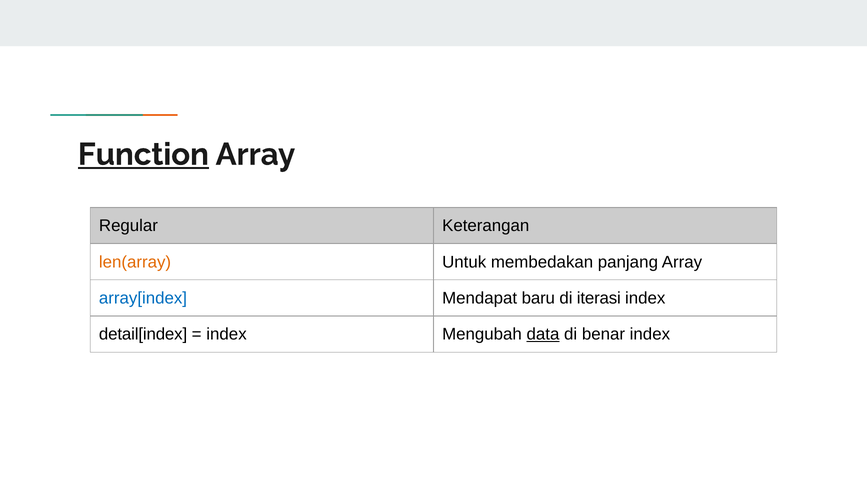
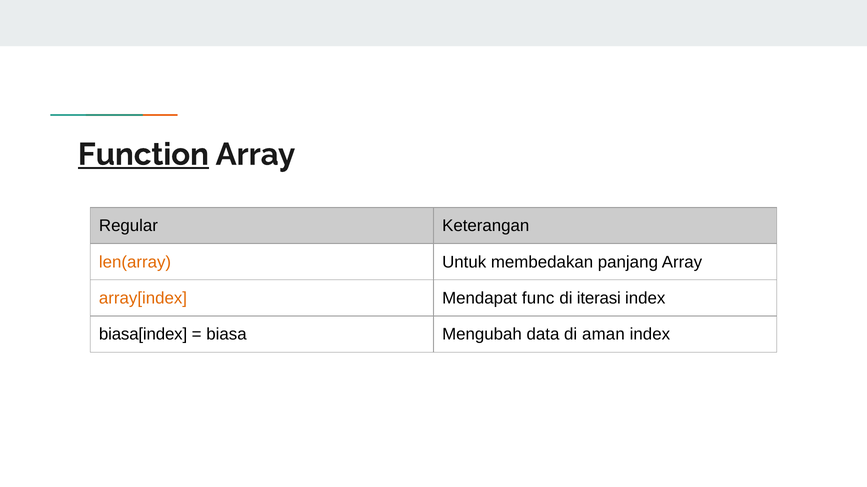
array[index colour: blue -> orange
baru: baru -> func
detail[index: detail[index -> biasa[index
index at (226, 335): index -> biasa
data underline: present -> none
benar: benar -> aman
